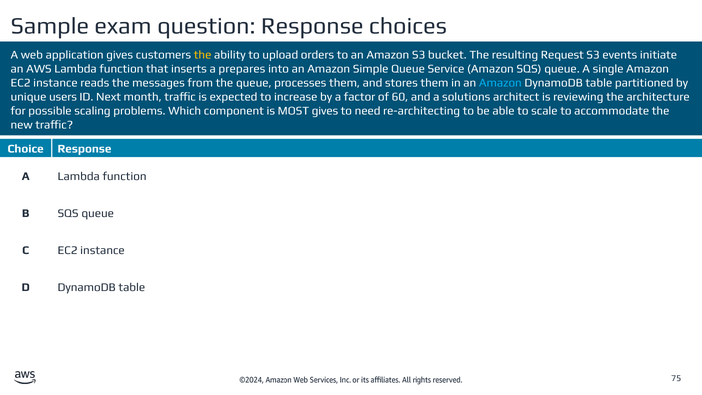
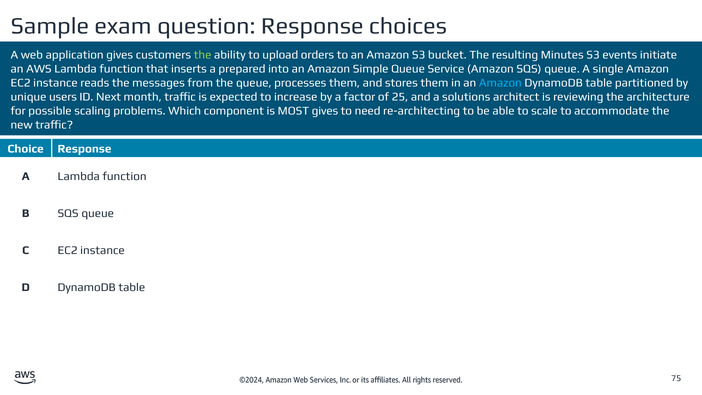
the at (203, 55) colour: yellow -> light green
Request: Request -> Minutes
prepares: prepares -> prepared
60: 60 -> 25
